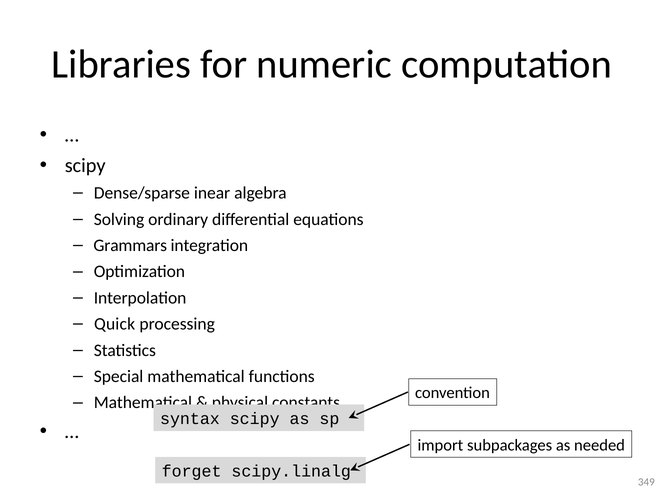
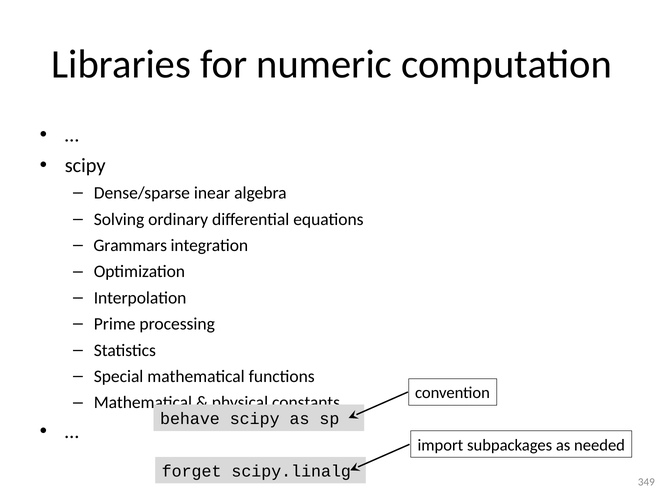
Quick: Quick -> Prime
syntax: syntax -> behave
